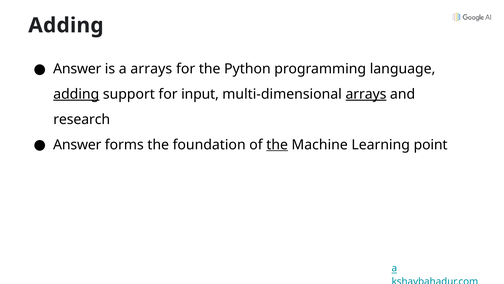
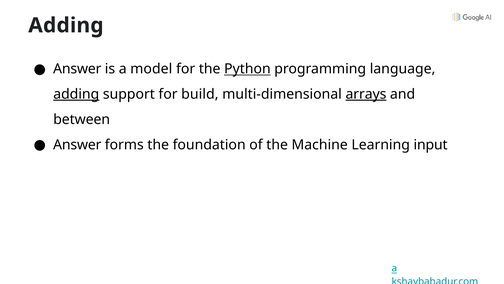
a arrays: arrays -> model
Python underline: none -> present
input: input -> build
research: research -> between
the at (277, 144) underline: present -> none
point: point -> input
